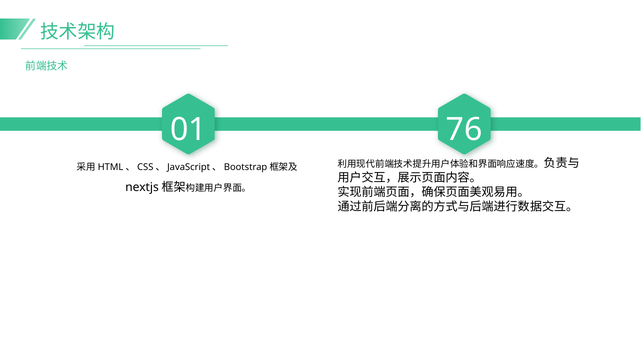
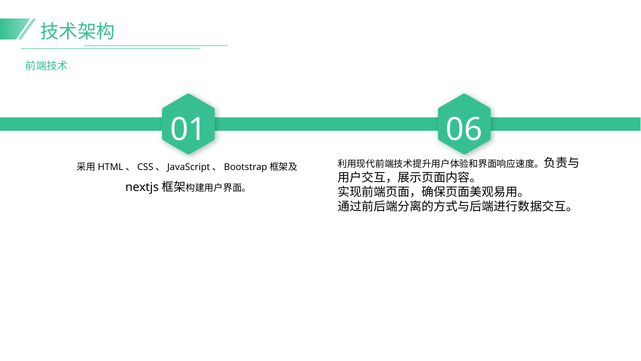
76: 76 -> 06
